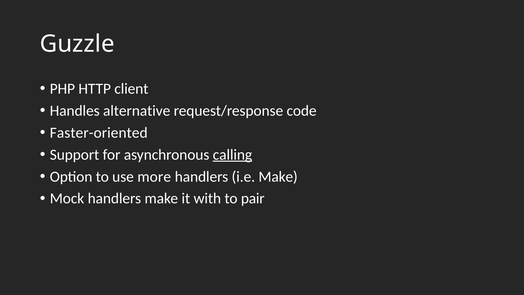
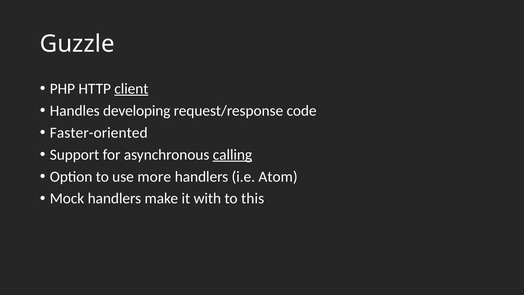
client underline: none -> present
alternative: alternative -> developing
i.e Make: Make -> Atom
pair: pair -> this
